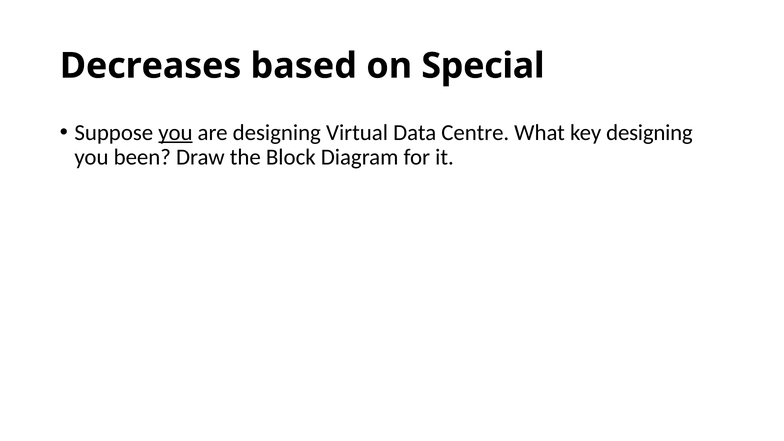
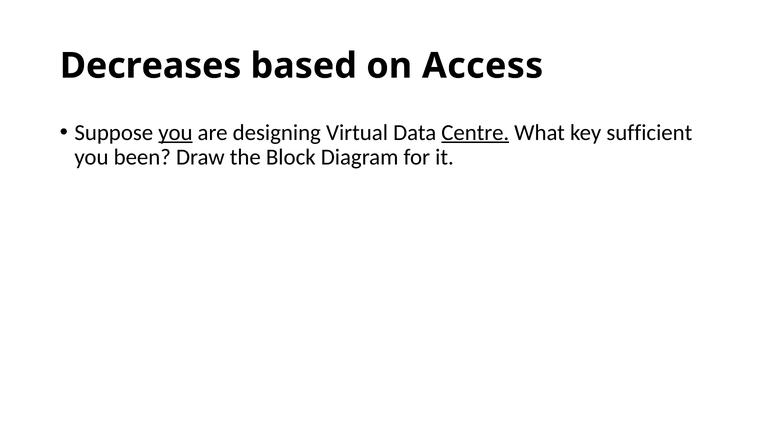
Special: Special -> Access
Centre underline: none -> present
key designing: designing -> sufficient
